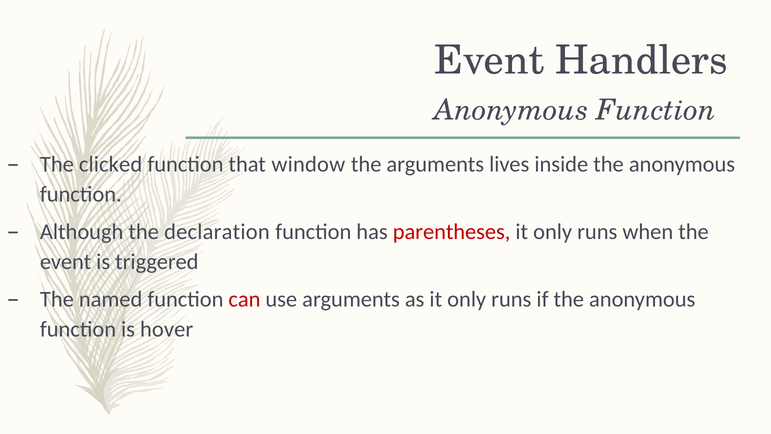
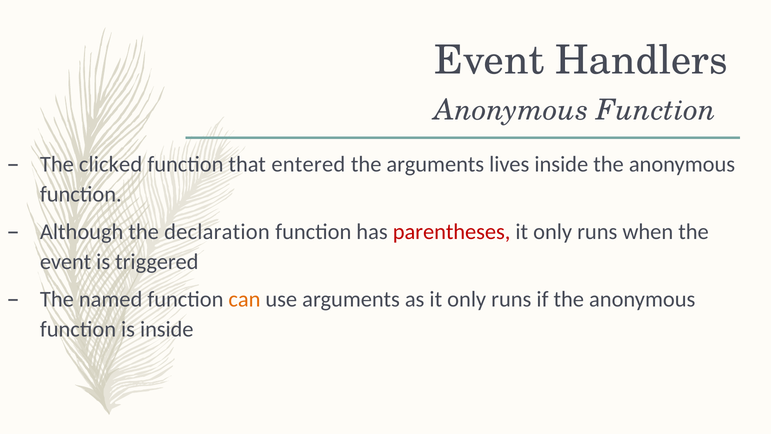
window: window -> entered
can colour: red -> orange
is hover: hover -> inside
